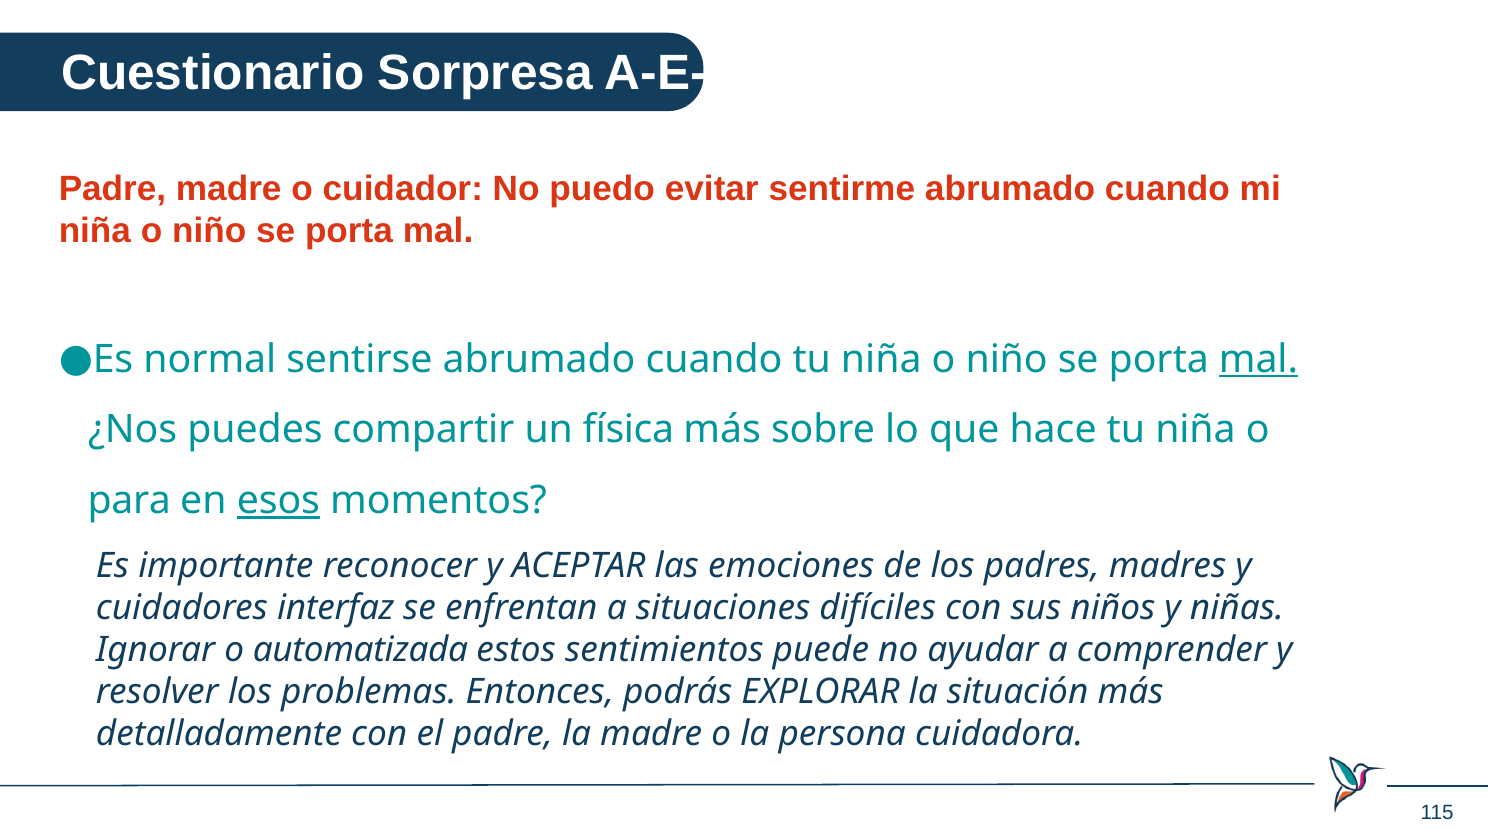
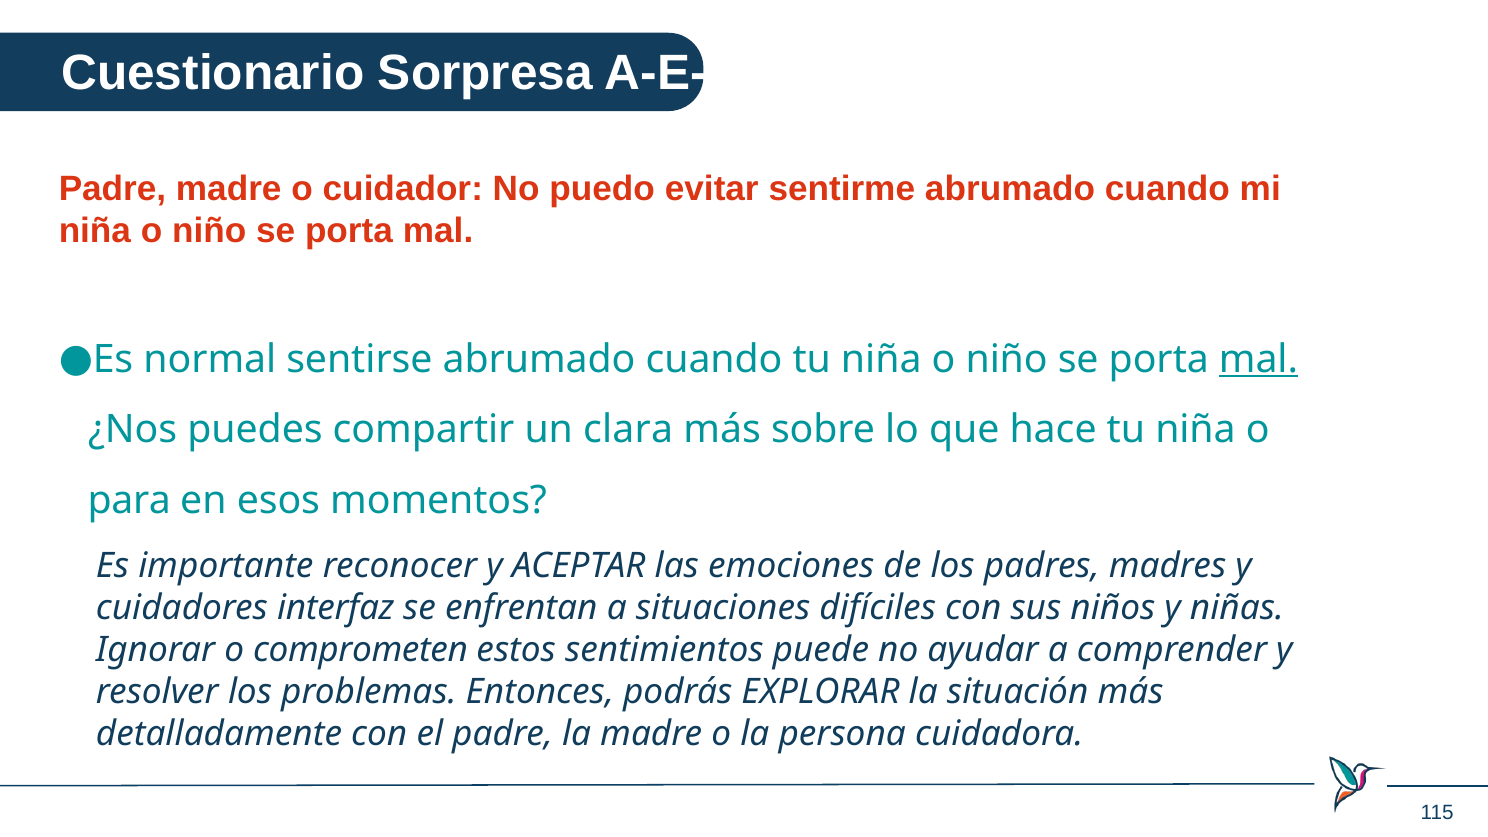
física: física -> clara
esos underline: present -> none
automatizada: automatizada -> comprometen
